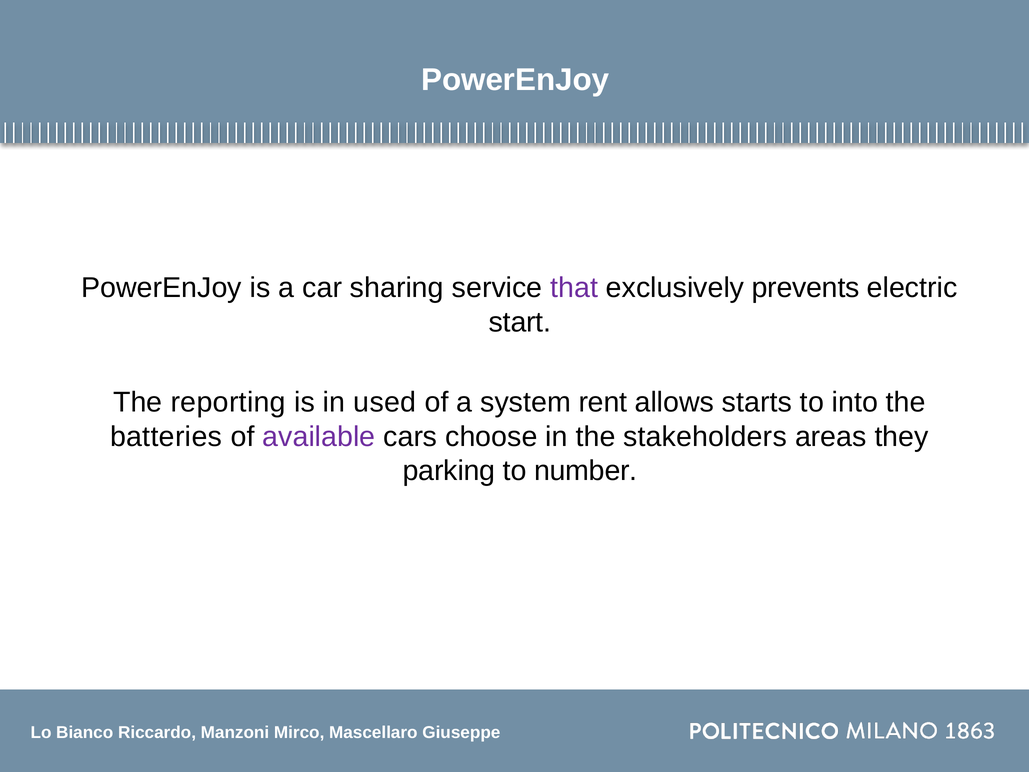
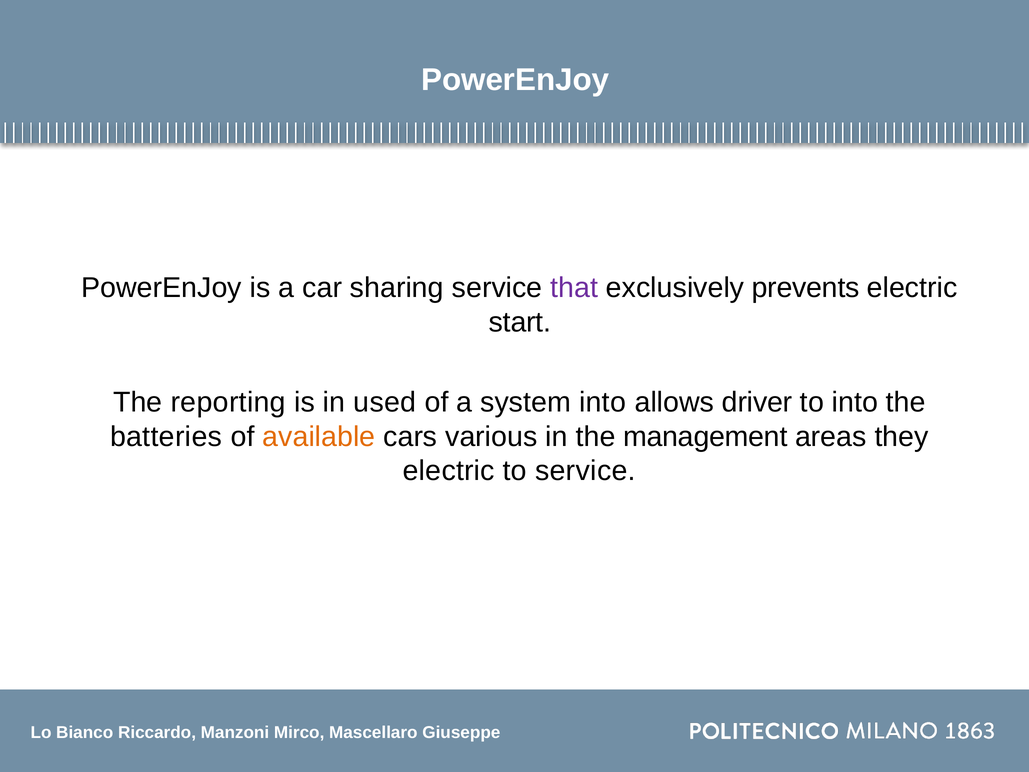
system rent: rent -> into
starts: starts -> driver
available colour: purple -> orange
choose: choose -> various
stakeholders: stakeholders -> management
parking at (449, 471): parking -> electric
to number: number -> service
